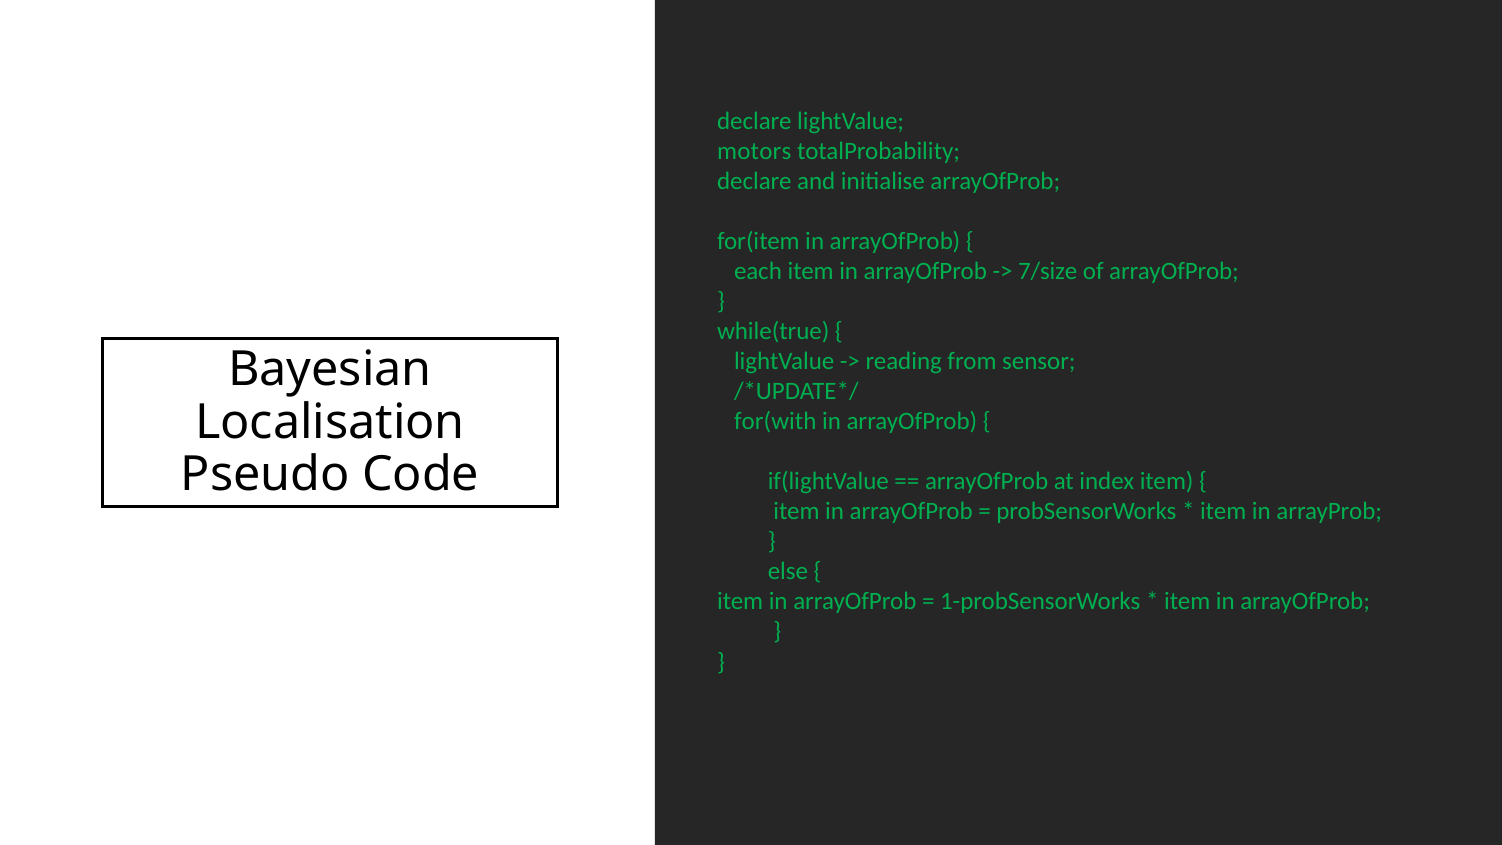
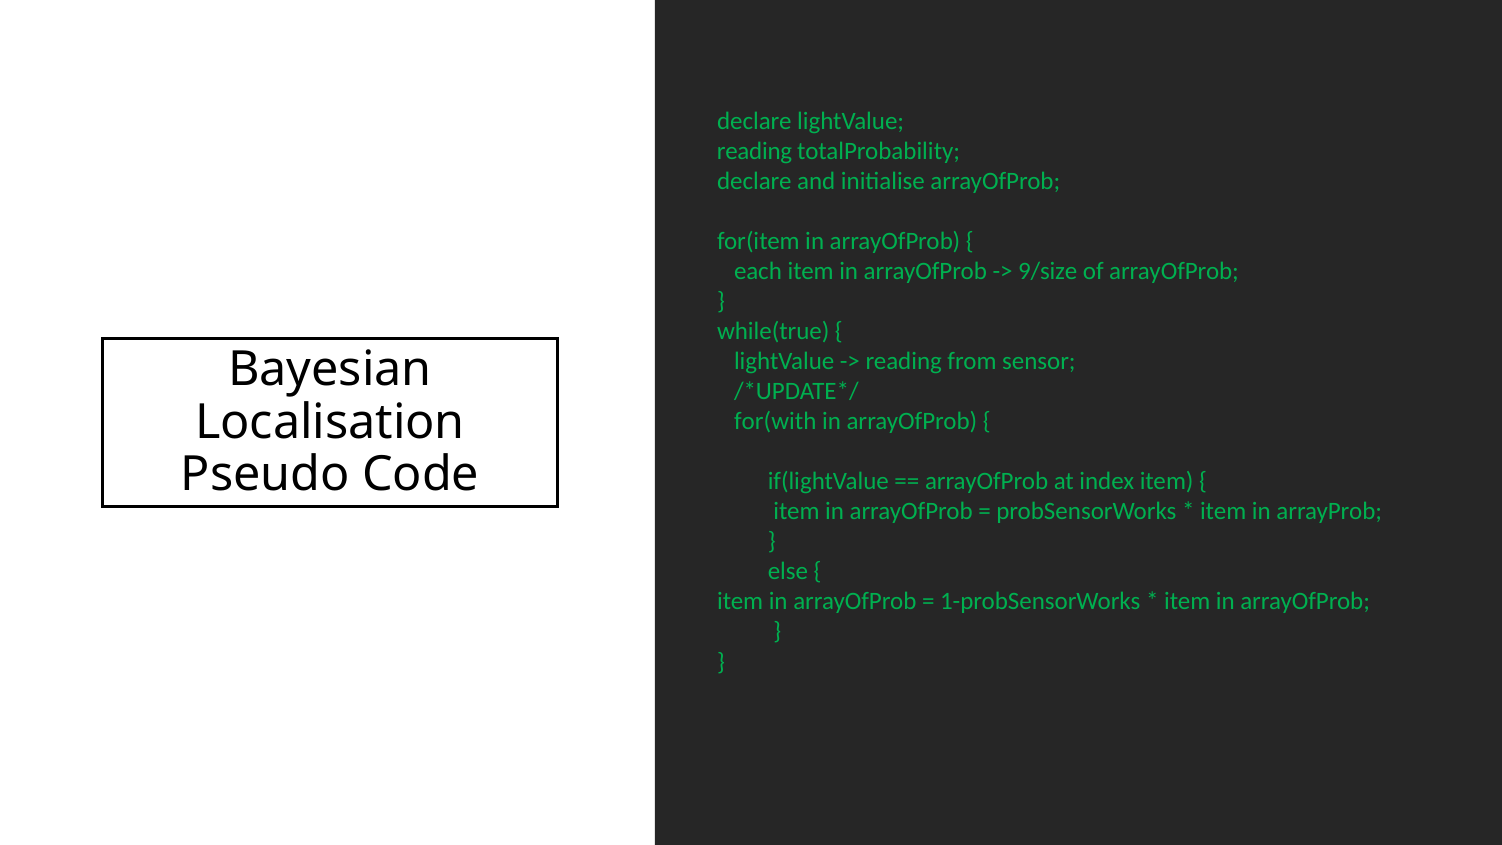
motors at (754, 151): motors -> reading
7/size: 7/size -> 9/size
